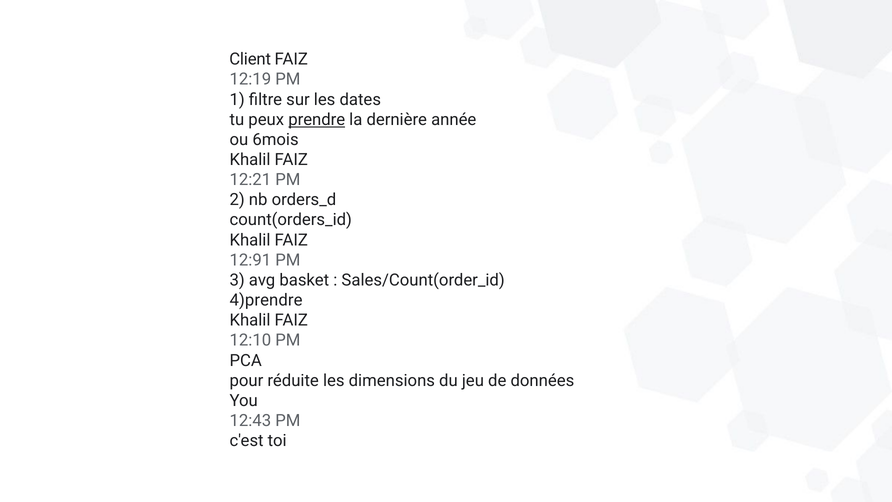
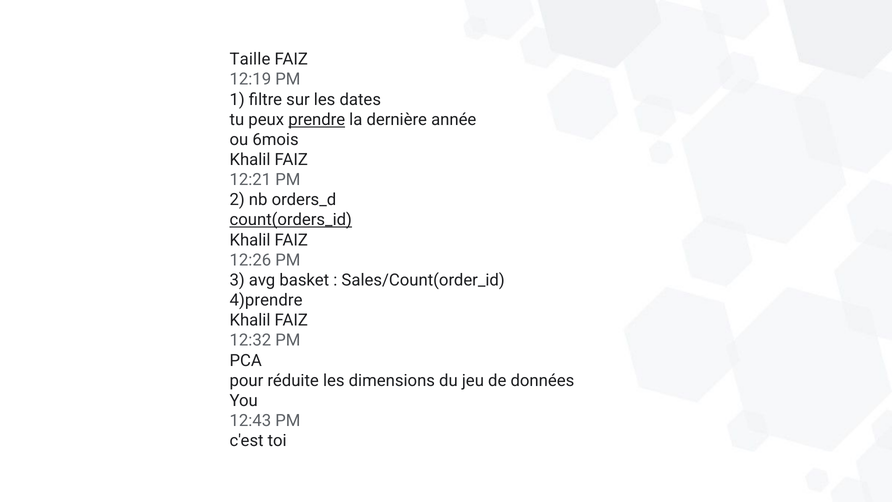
Client: Client -> Taille
count(orders_id underline: none -> present
12:91: 12:91 -> 12:26
12:10: 12:10 -> 12:32
